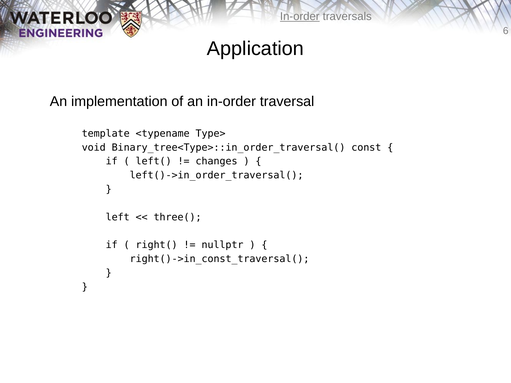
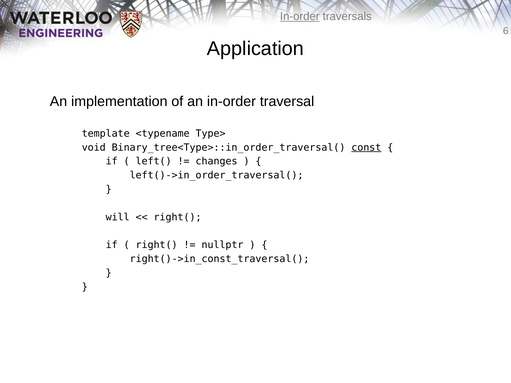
const underline: none -> present
left: left -> will
three( at (178, 217): three( -> right(
